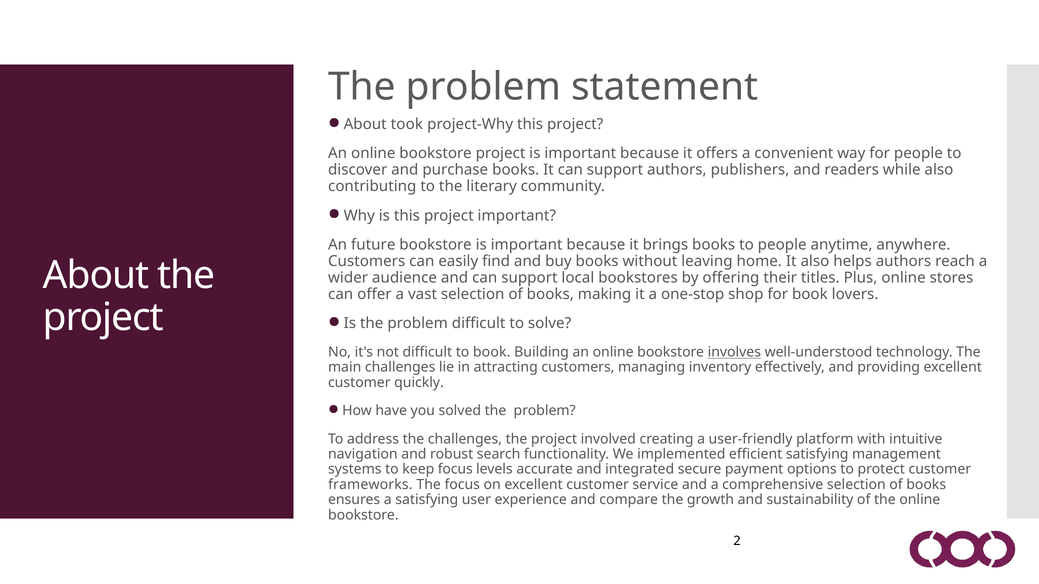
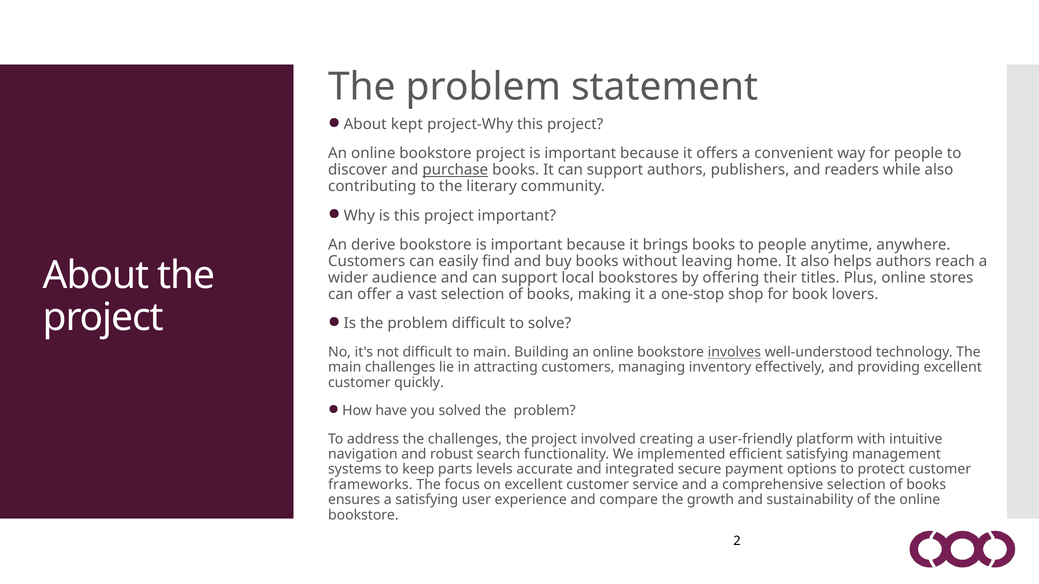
took: took -> kept
purchase underline: none -> present
future: future -> derive
to book: book -> main
keep focus: focus -> parts
